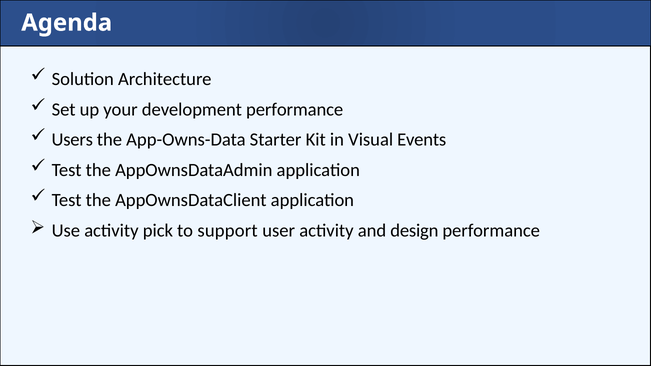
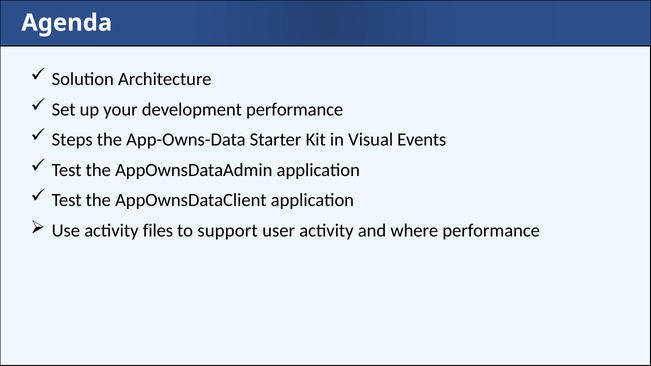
Users: Users -> Steps
pick: pick -> files
design: design -> where
